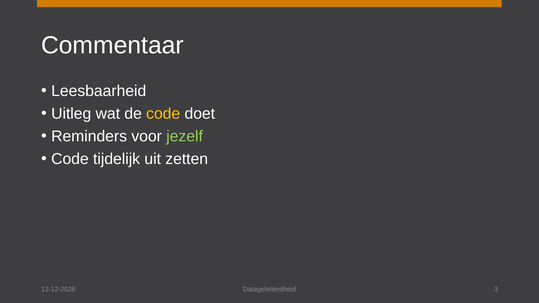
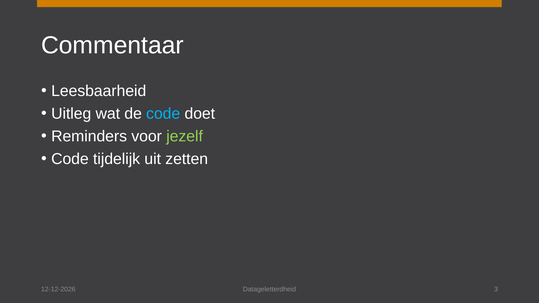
code at (163, 114) colour: yellow -> light blue
